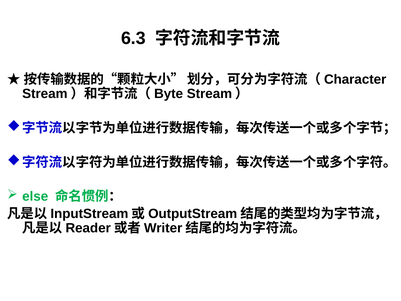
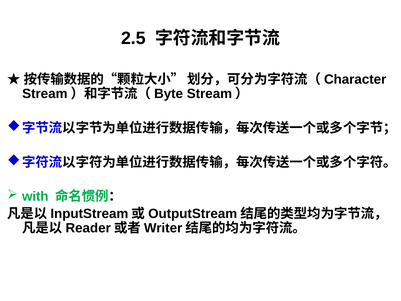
6.3: 6.3 -> 2.5
else: else -> with
